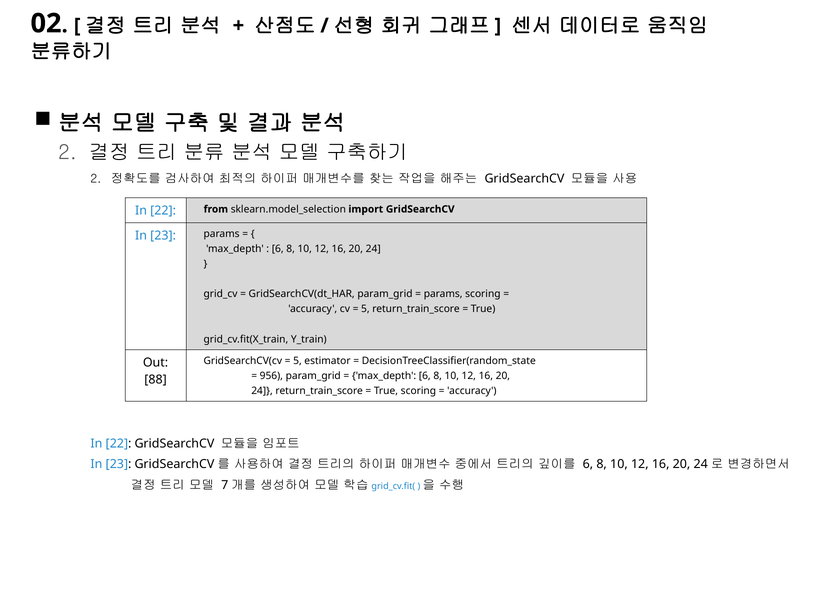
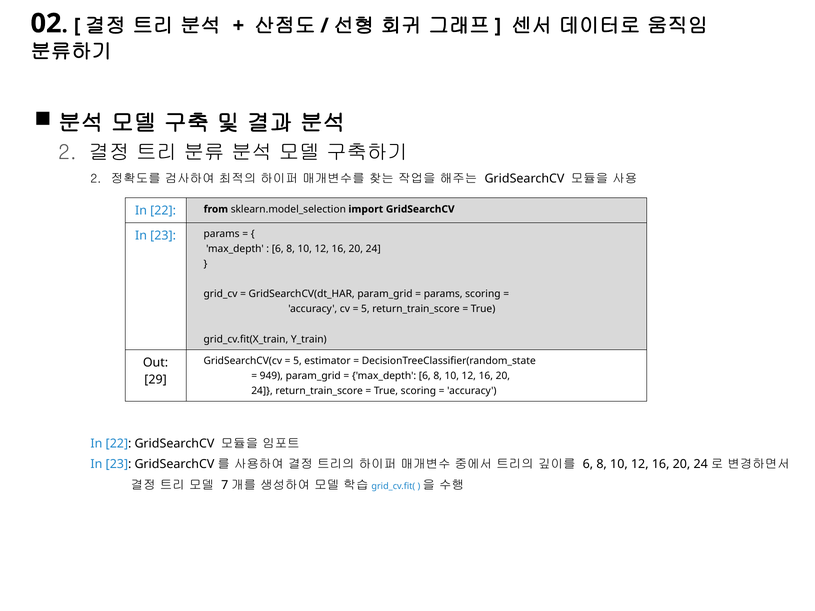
956: 956 -> 949
88: 88 -> 29
